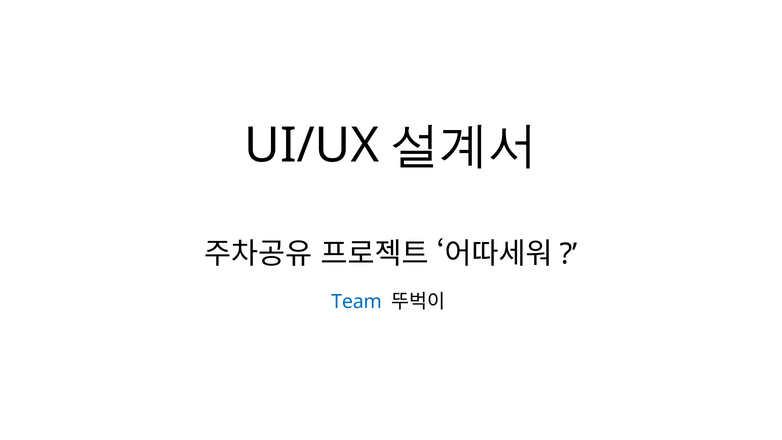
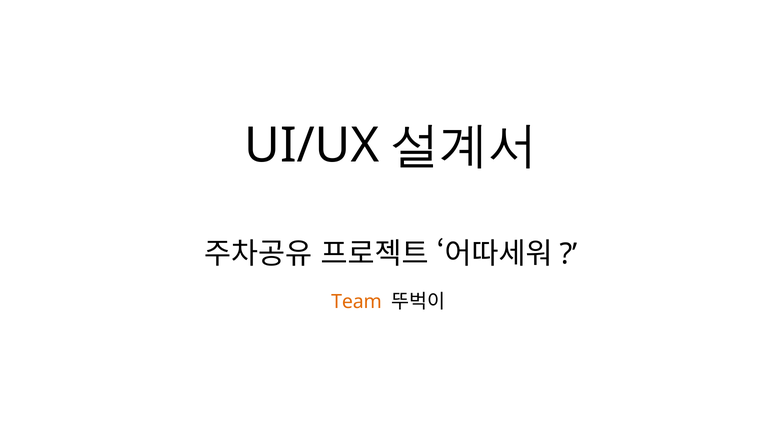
Team colour: blue -> orange
